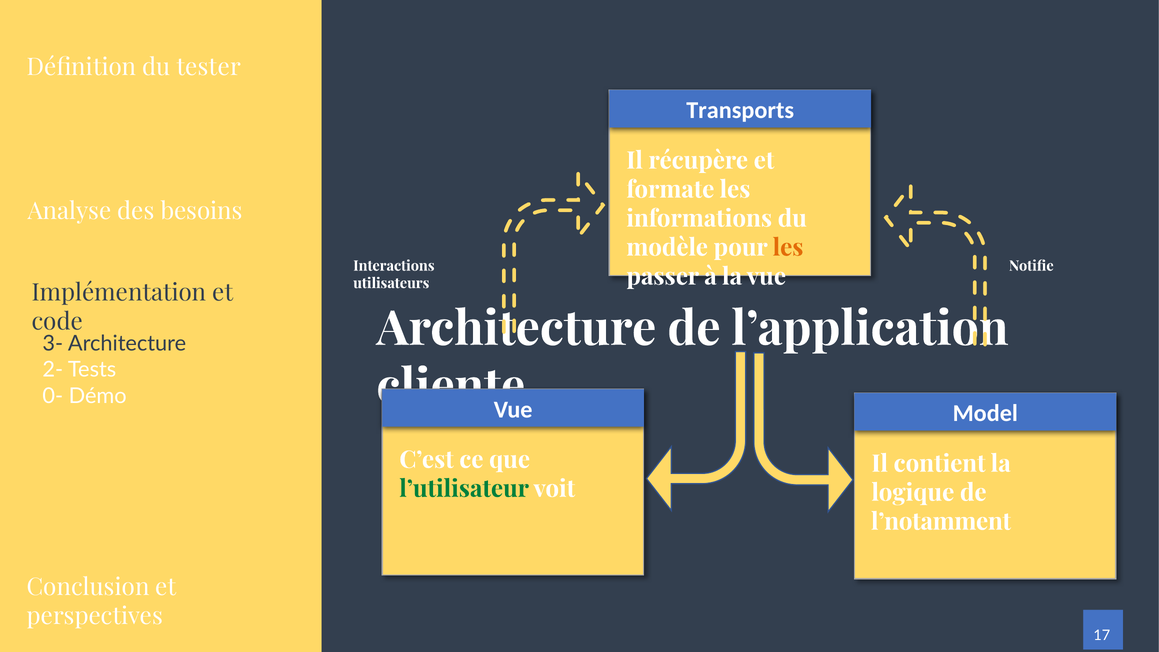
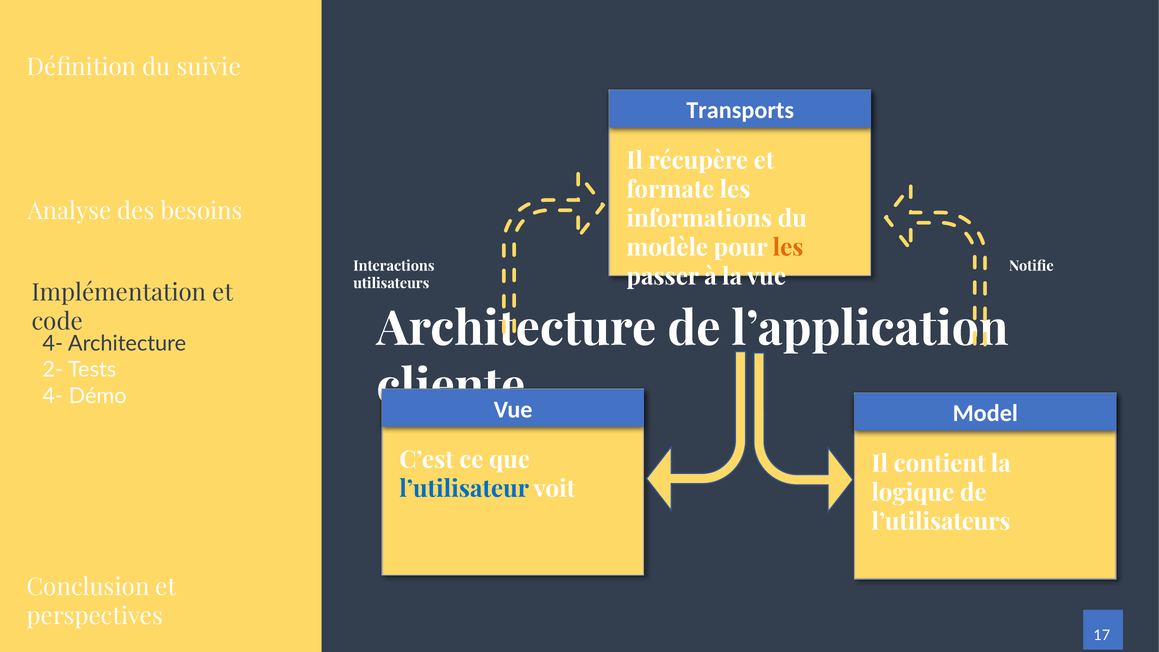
tester: tester -> suivie
3- at (53, 344): 3- -> 4-
0- at (53, 396): 0- -> 4-
l’utilisateur colour: green -> blue
l’notamment: l’notamment -> l’utilisateurs
